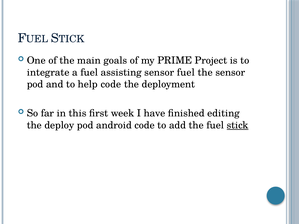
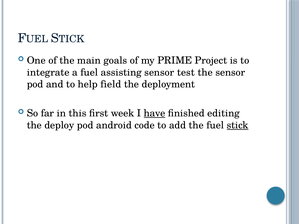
sensor fuel: fuel -> test
help code: code -> field
have underline: none -> present
